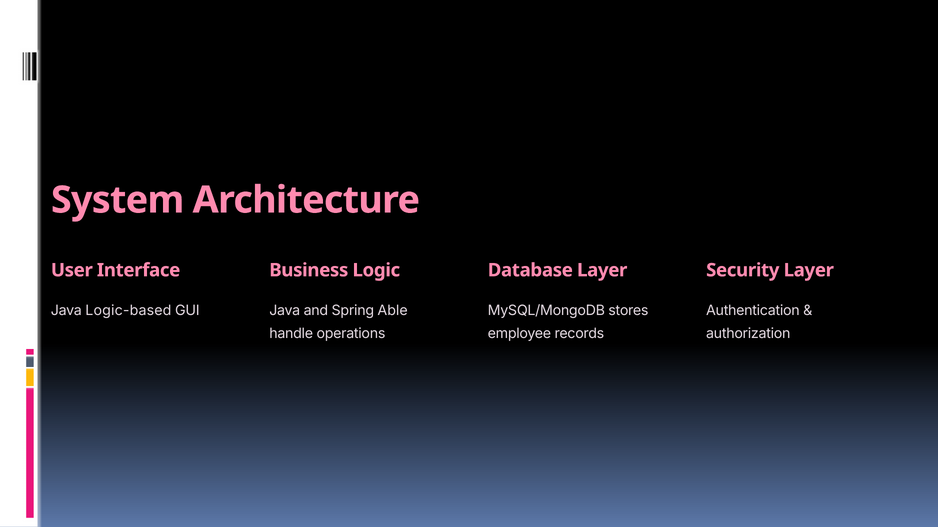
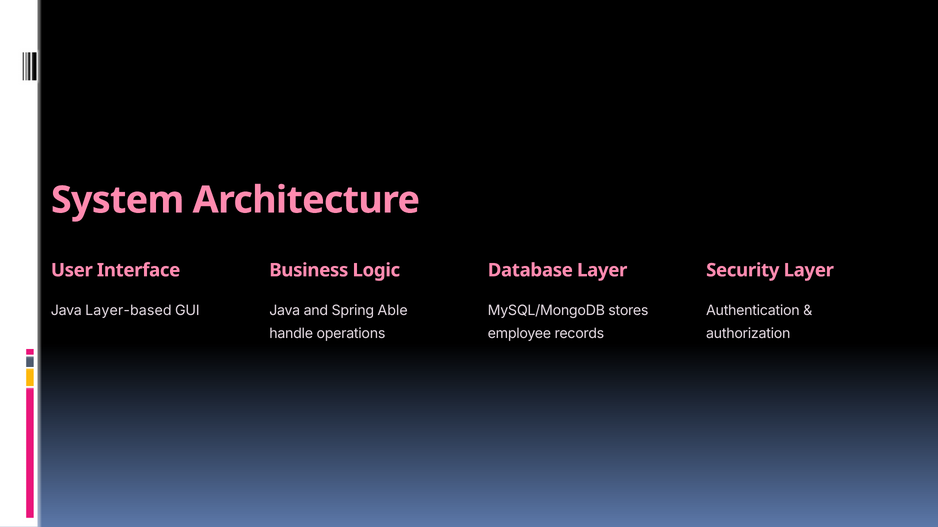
Logic-based: Logic-based -> Layer-based
